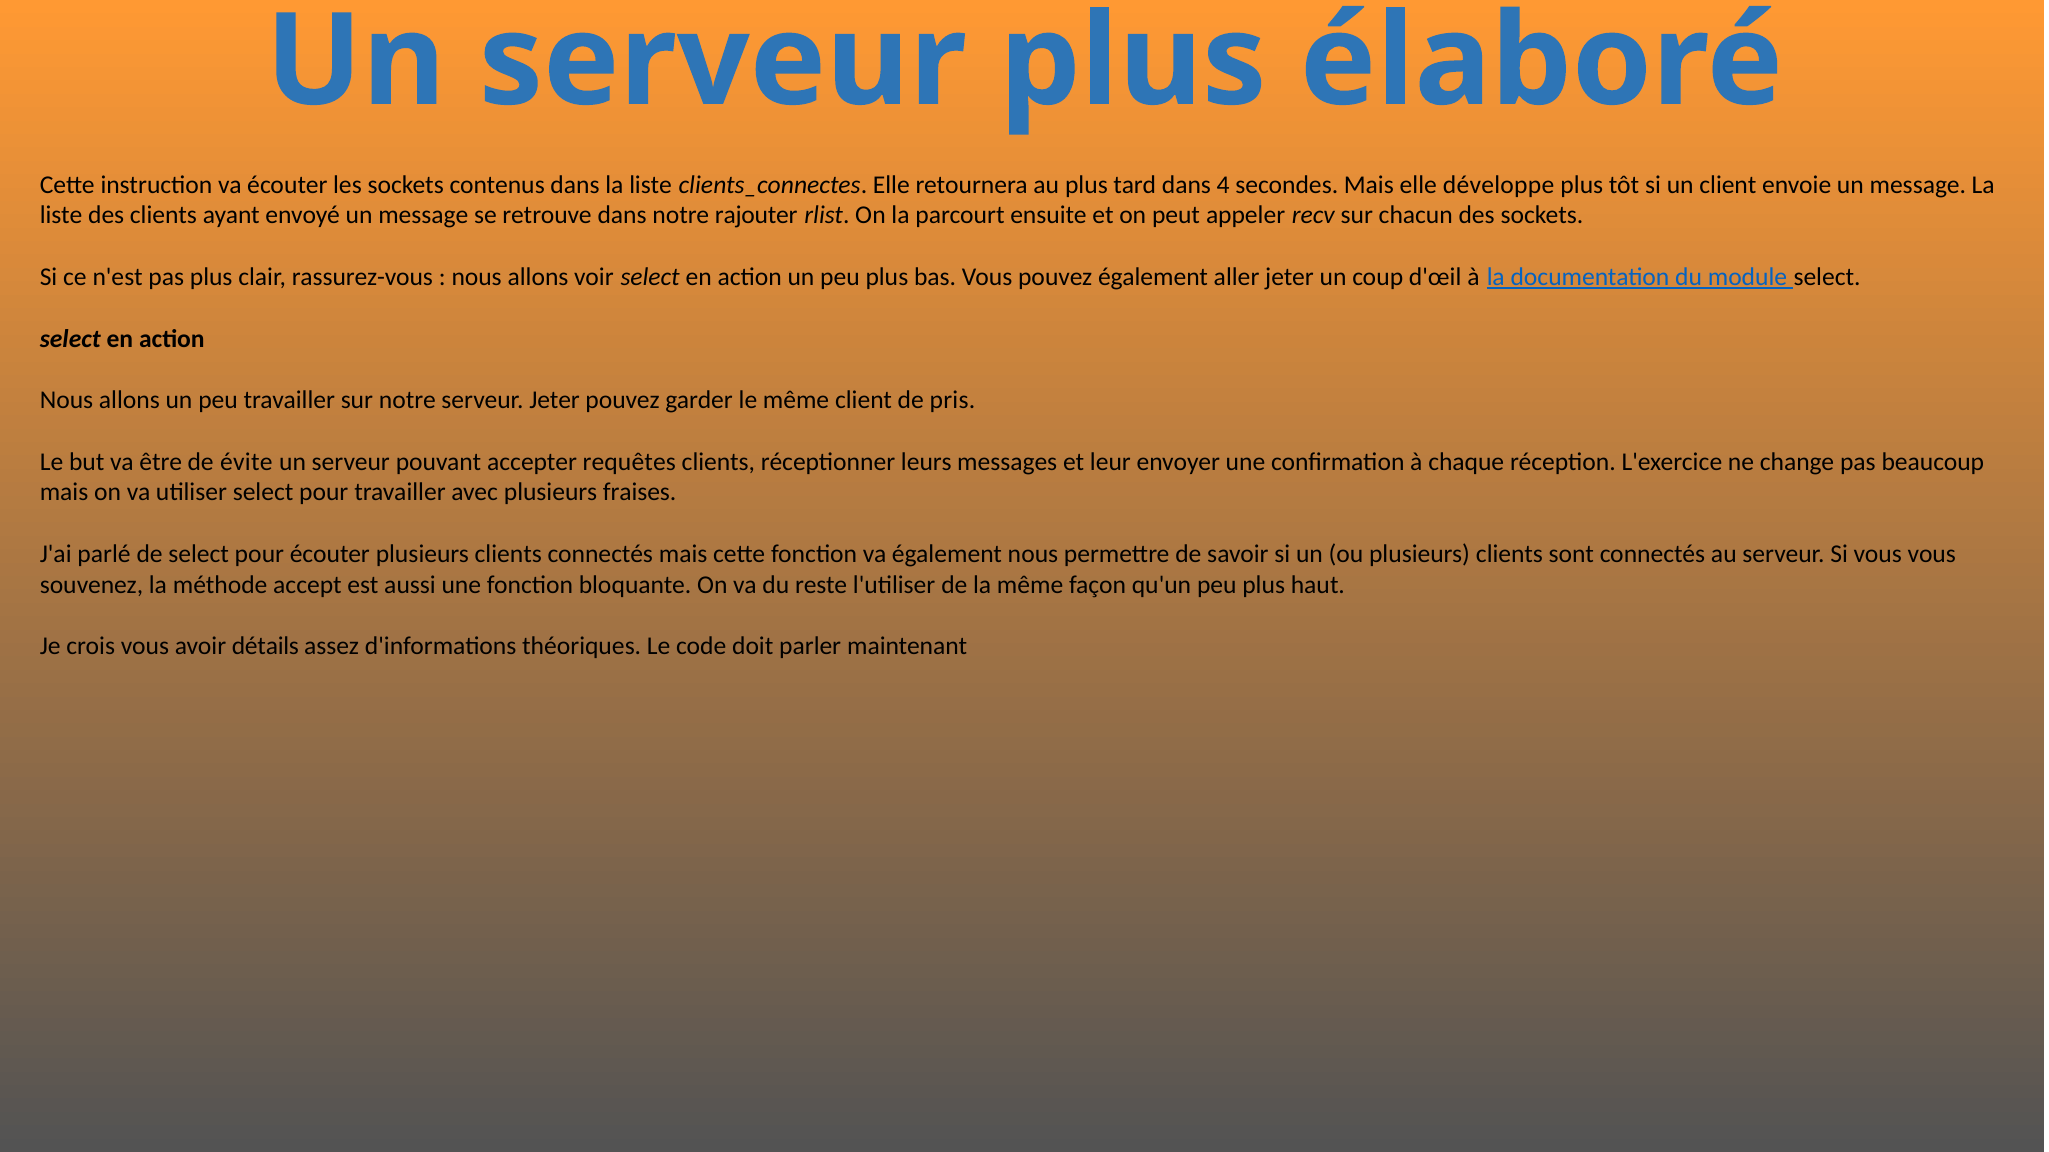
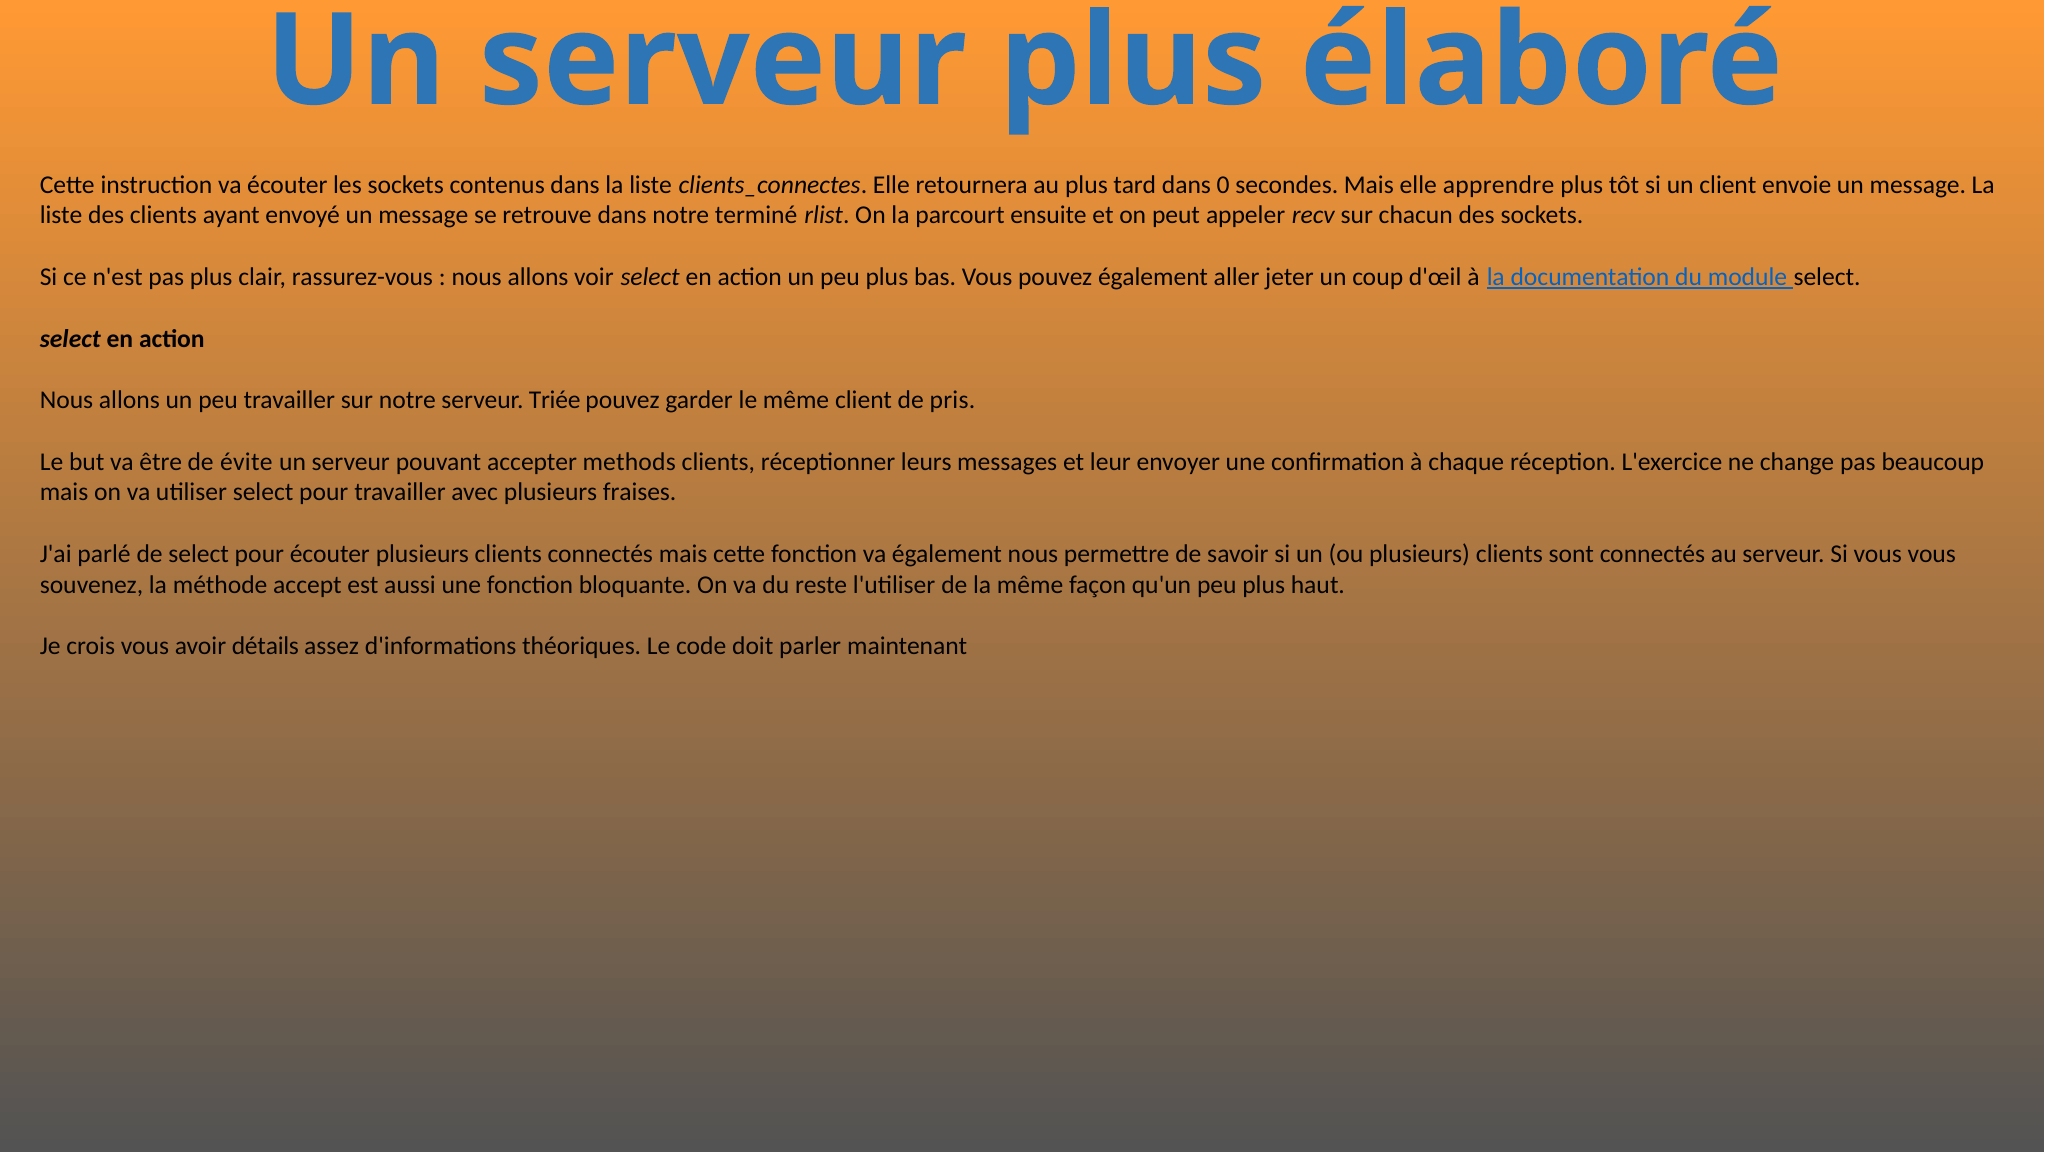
4: 4 -> 0
développe: développe -> apprendre
rajouter: rajouter -> terminé
serveur Jeter: Jeter -> Triée
requêtes: requêtes -> methods
